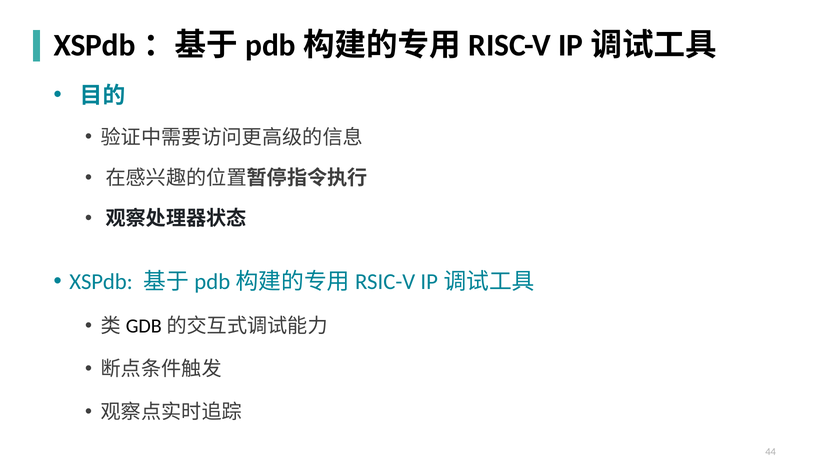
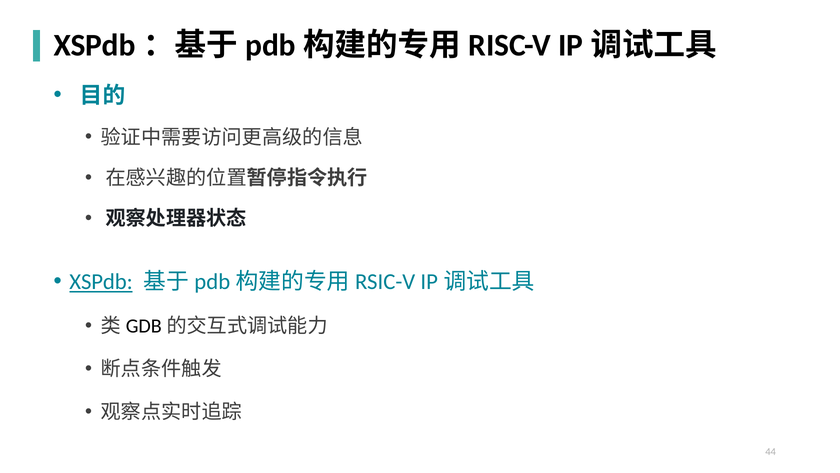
XSPdb underline: none -> present
